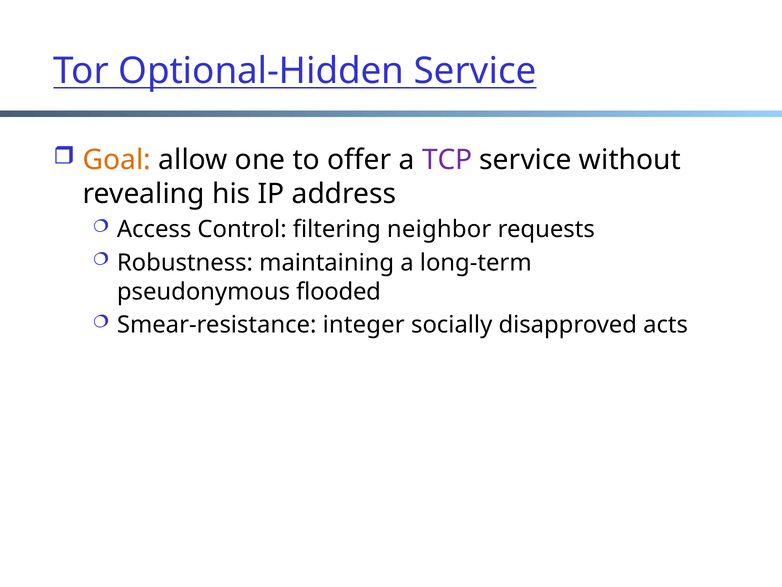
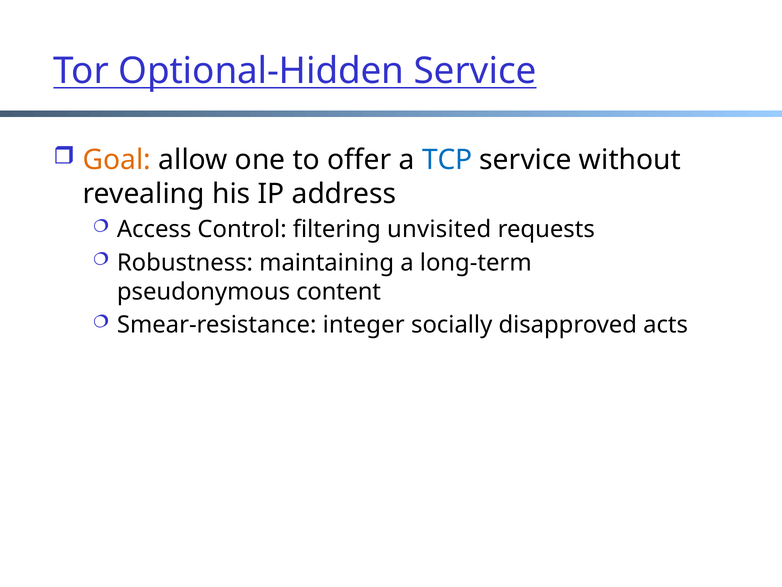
TCP colour: purple -> blue
neighbor: neighbor -> unvisited
flooded: flooded -> content
